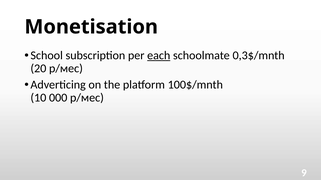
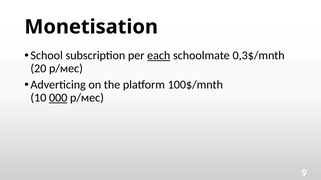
000 underline: none -> present
